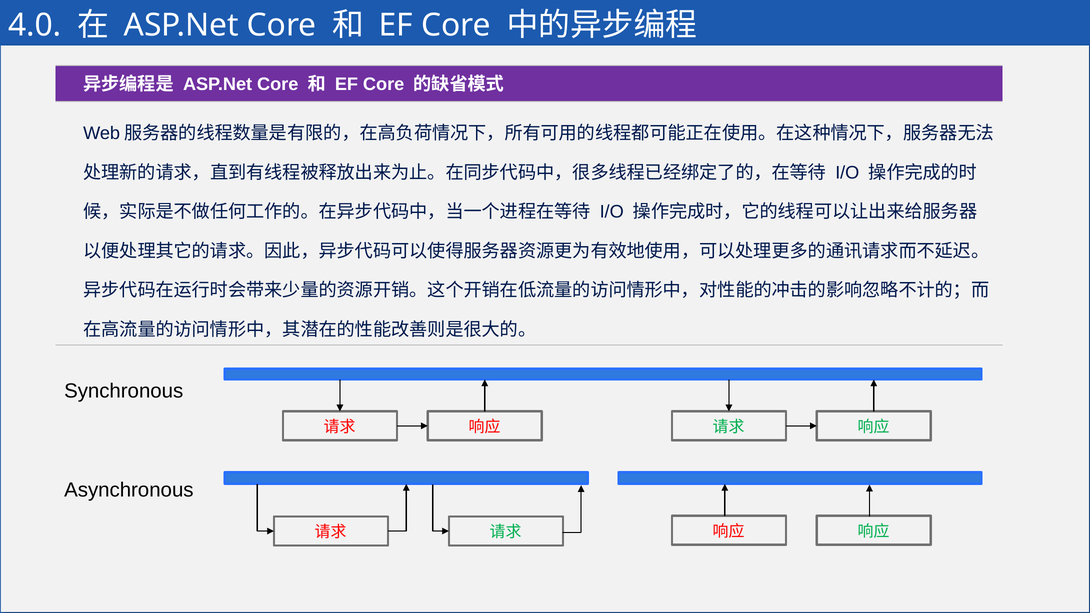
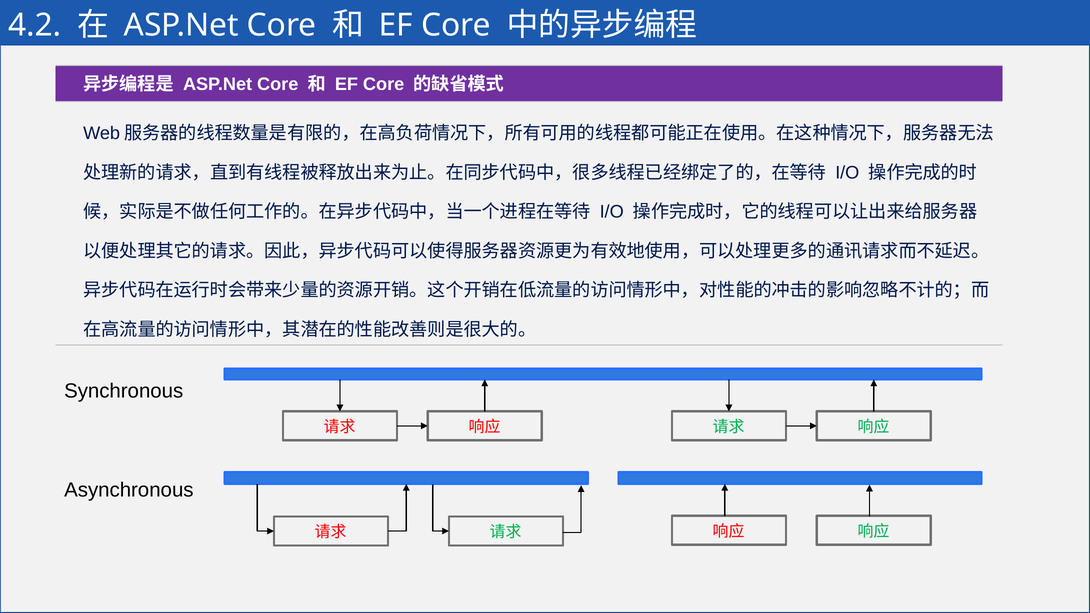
4.0: 4.0 -> 4.2
